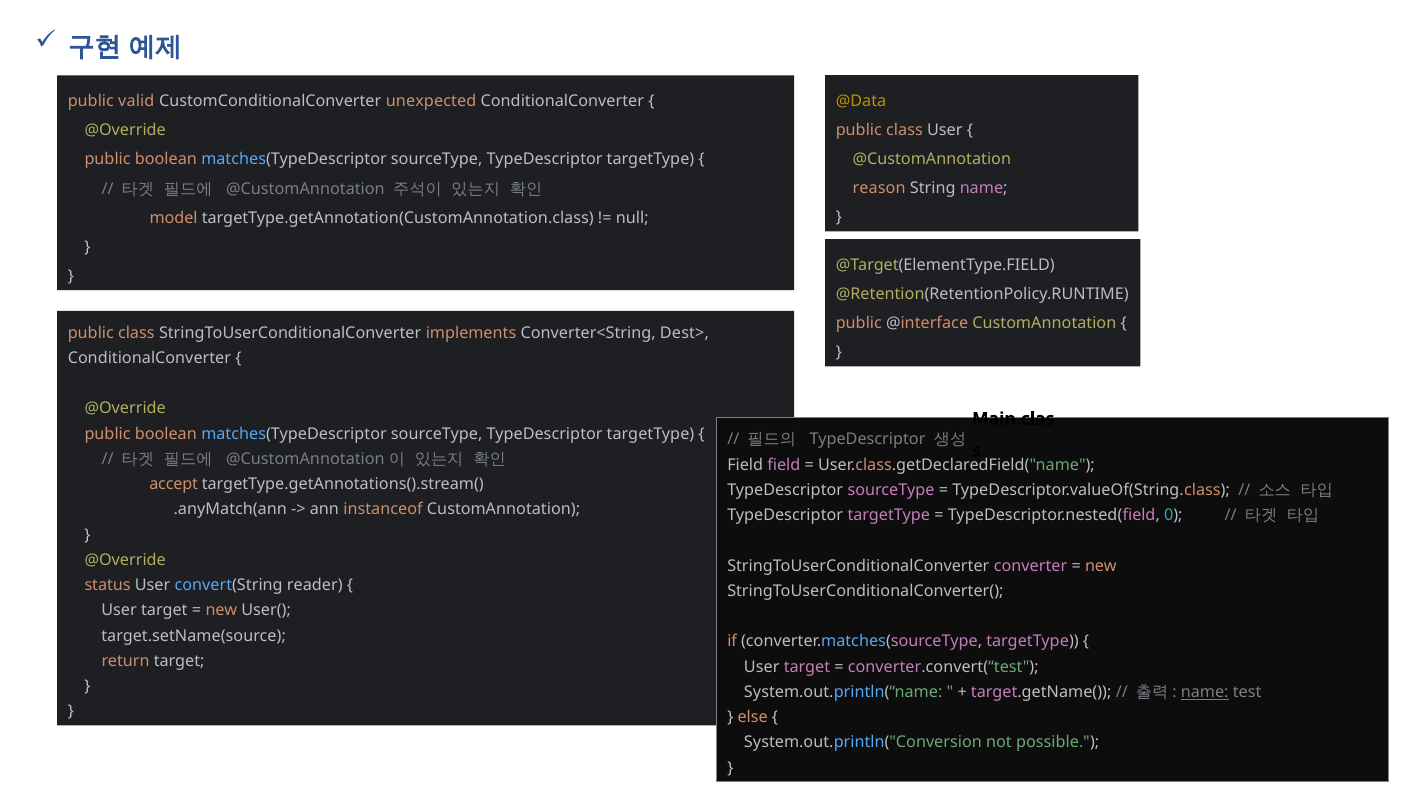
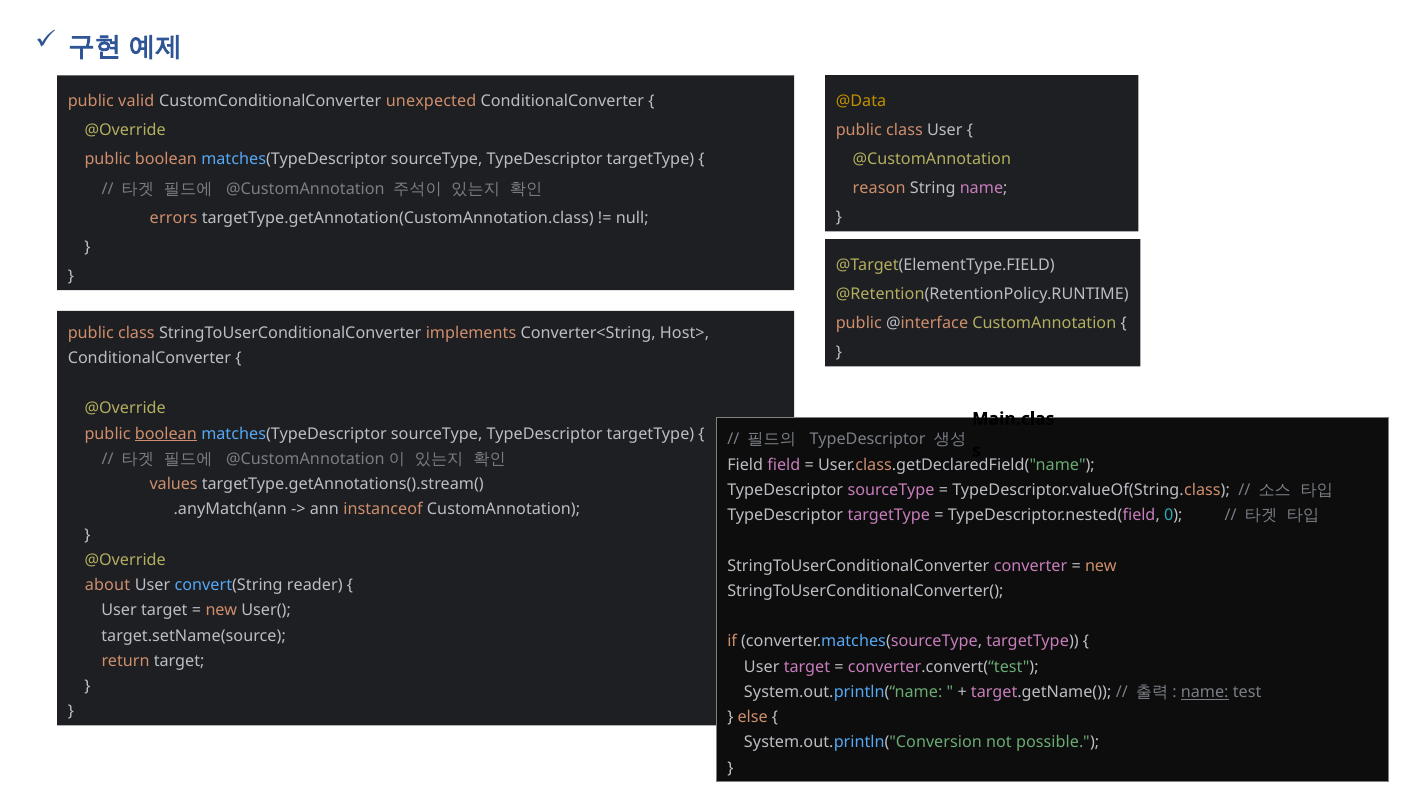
model: model -> errors
Dest>: Dest> -> Host>
boolean at (166, 434) underline: none -> present
accept: accept -> values
status: status -> about
